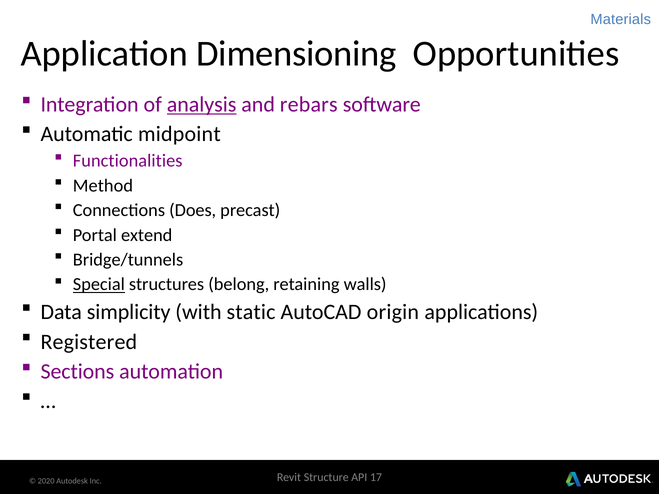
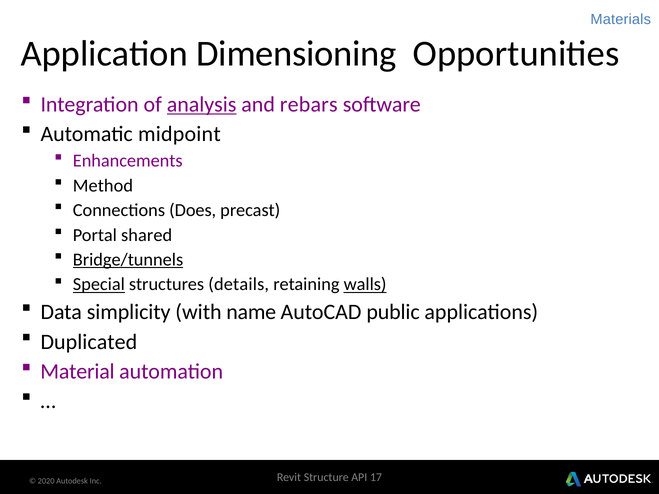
Functionalities: Functionalities -> Enhancements
extend: extend -> shared
Bridge/tunnels underline: none -> present
belong: belong -> details
walls underline: none -> present
static: static -> name
origin: origin -> public
Registered: Registered -> Duplicated
Sections: Sections -> Material
